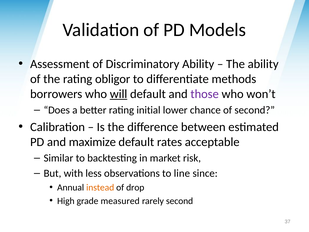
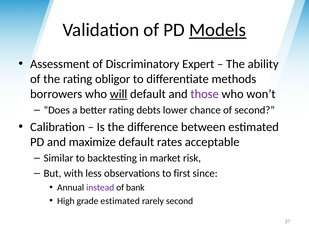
Models underline: none -> present
Discriminatory Ability: Ability -> Expert
initial: initial -> debts
line: line -> first
instead colour: orange -> purple
drop: drop -> bank
grade measured: measured -> estimated
